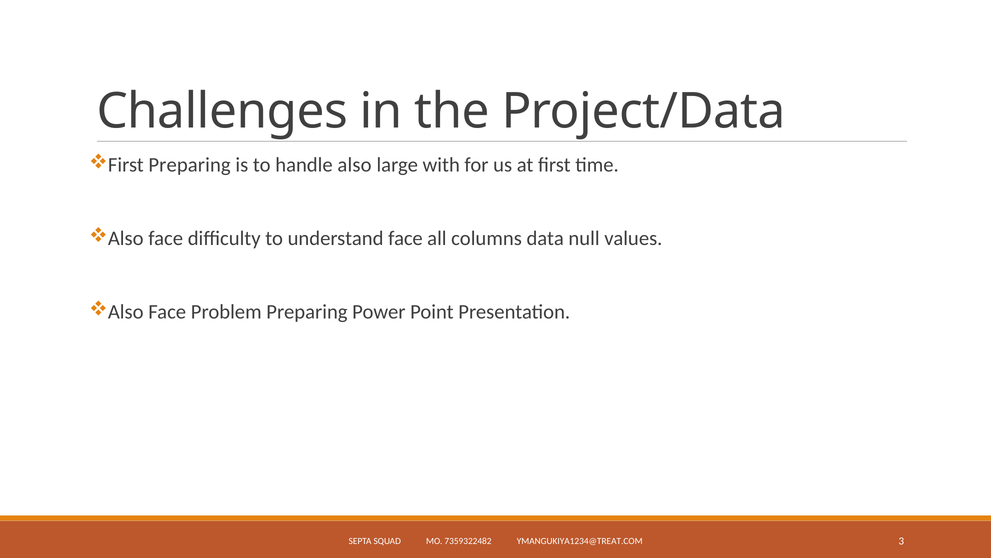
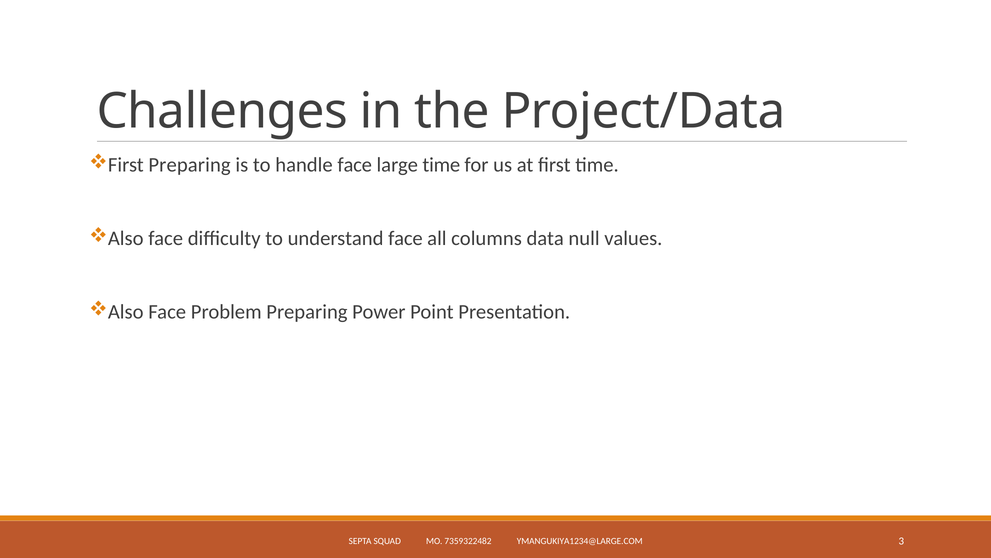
handle also: also -> face
large with: with -> time
YMANGUKIYA1234@TREAT.COM: YMANGUKIYA1234@TREAT.COM -> YMANGUKIYA1234@LARGE.COM
